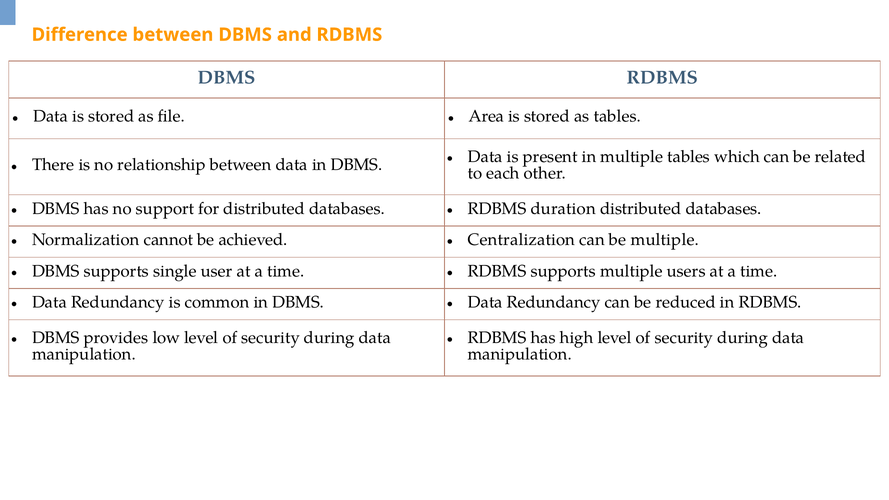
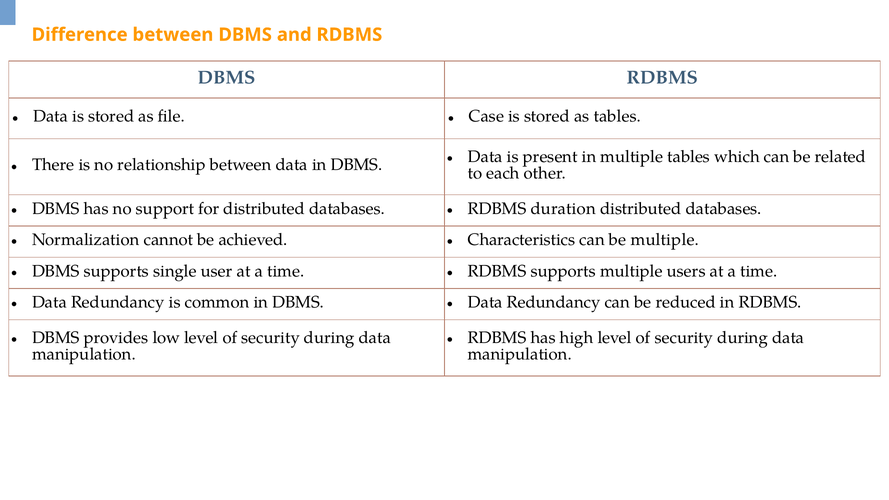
Area: Area -> Case
Centralization: Centralization -> Characteristics
